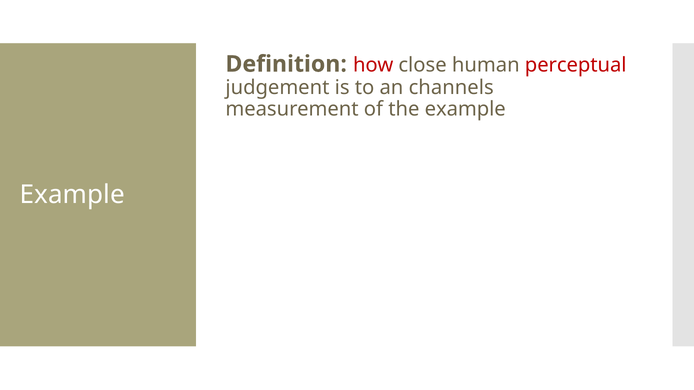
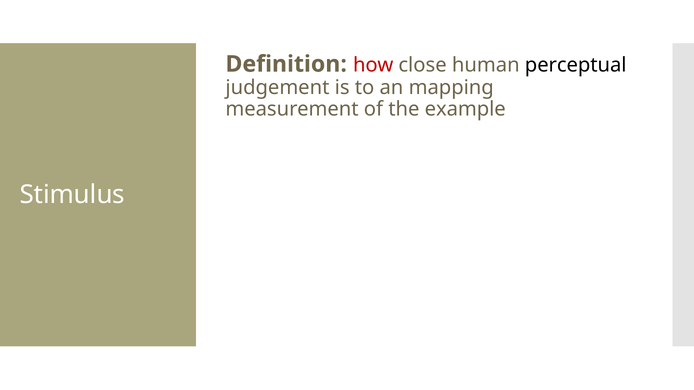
perceptual colour: red -> black
channels: channels -> mapping
Example at (72, 195): Example -> Stimulus
